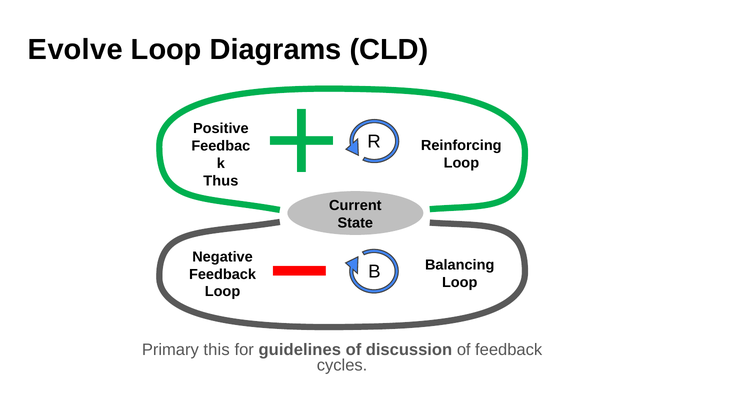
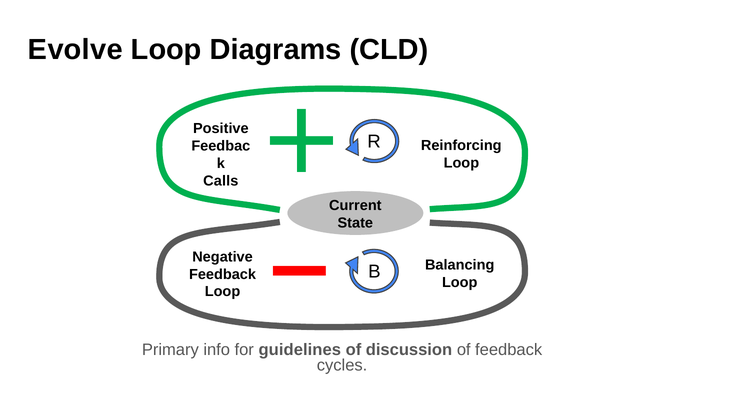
Thus: Thus -> Calls
this: this -> info
